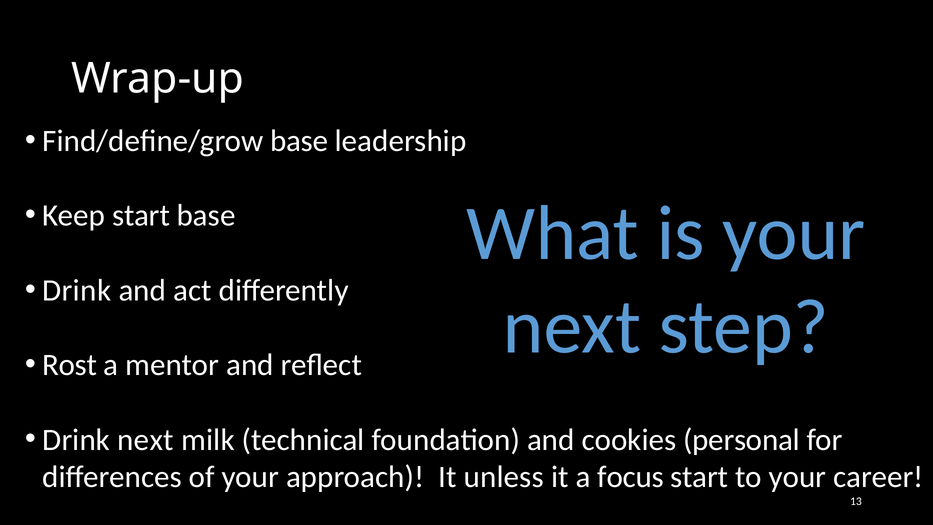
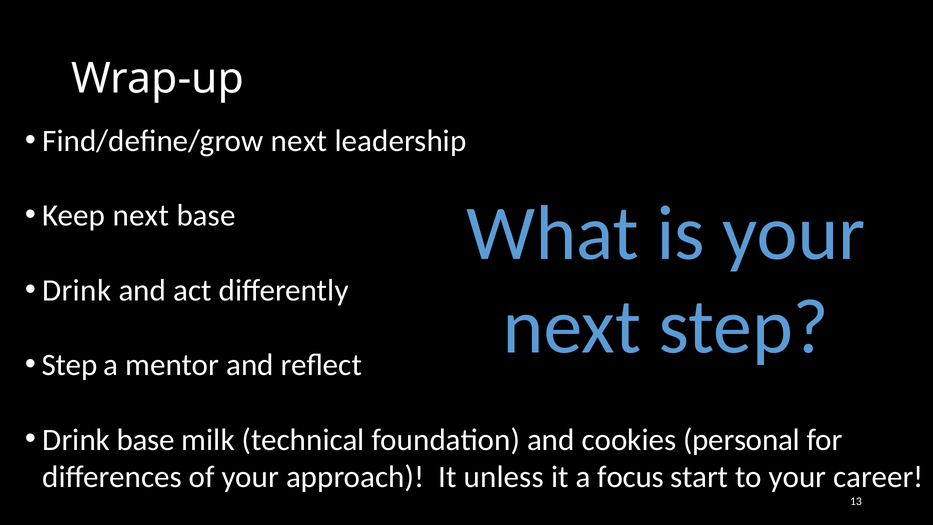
Find/define/grow base: base -> next
Keep start: start -> next
Rost at (70, 365): Rost -> Step
Drink next: next -> base
